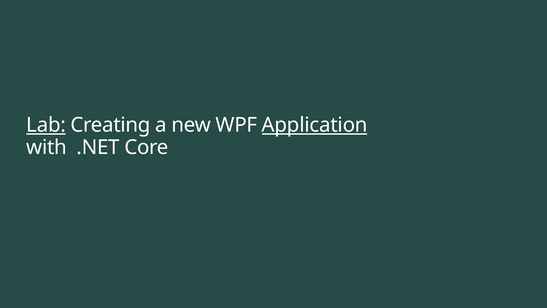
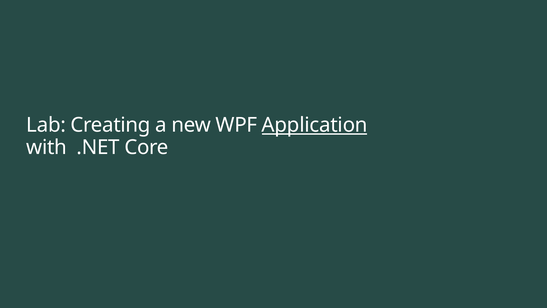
Lab underline: present -> none
